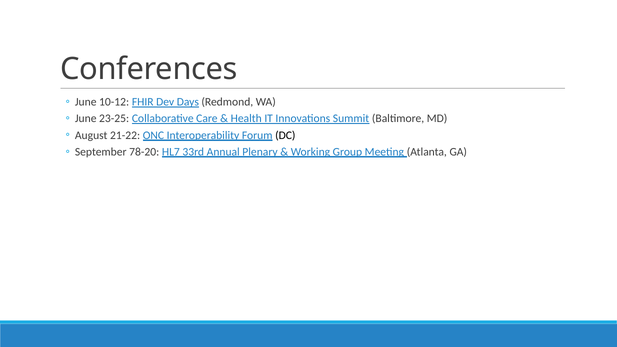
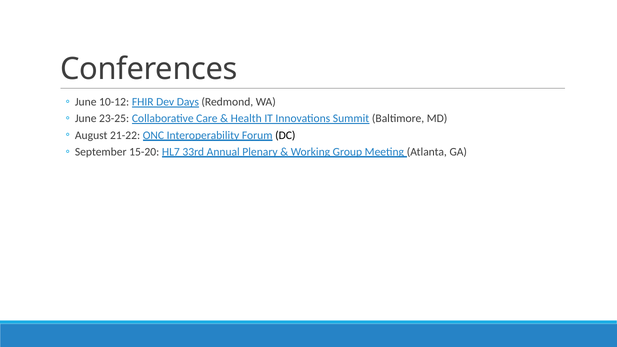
78-20: 78-20 -> 15-20
